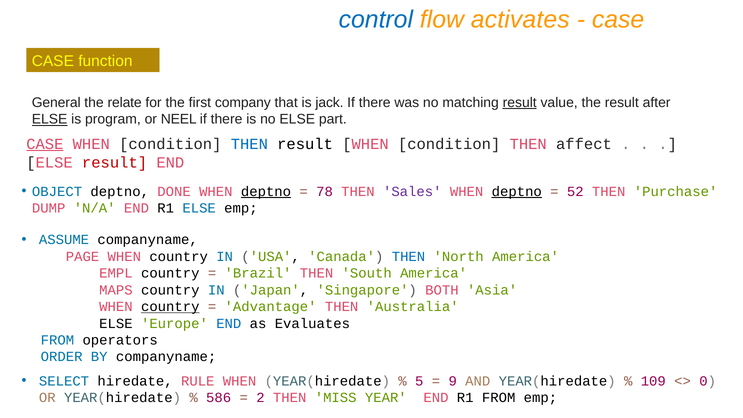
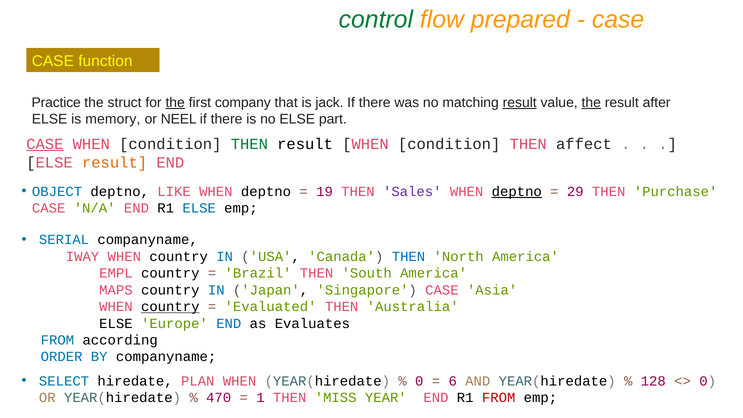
control colour: blue -> green
activates: activates -> prepared
General: General -> Practice
relate: relate -> struct
the at (175, 103) underline: none -> present
the at (591, 103) underline: none -> present
ELSE at (50, 119) underline: present -> none
program: program -> memory
THEN at (249, 144) colour: blue -> green
result at (115, 163) colour: red -> orange
DONE: DONE -> LIKE
deptno at (266, 192) underline: present -> none
78: 78 -> 19
52: 52 -> 29
DUMP at (49, 208): DUMP -> CASE
ASSUME: ASSUME -> SERIAL
PAGE: PAGE -> IWAY
Singapore BOTH: BOTH -> CASE
Advantage: Advantage -> Evaluated
operators: operators -> according
RULE: RULE -> PLAN
5 at (419, 381): 5 -> 0
9: 9 -> 6
109: 109 -> 128
586: 586 -> 470
2: 2 -> 1
FROM at (499, 398) colour: black -> red
